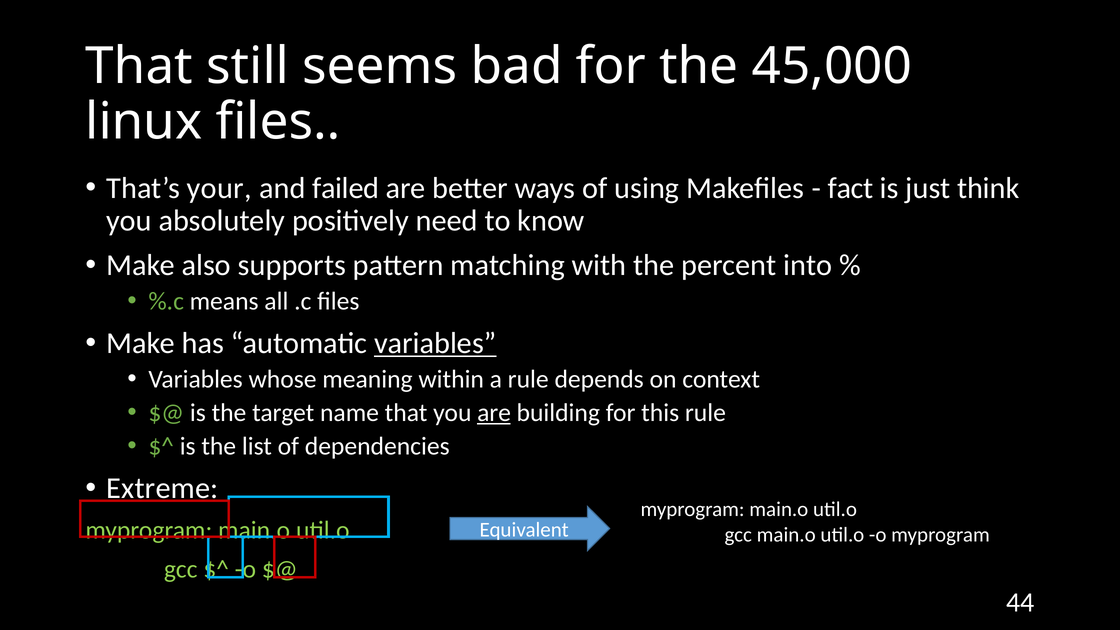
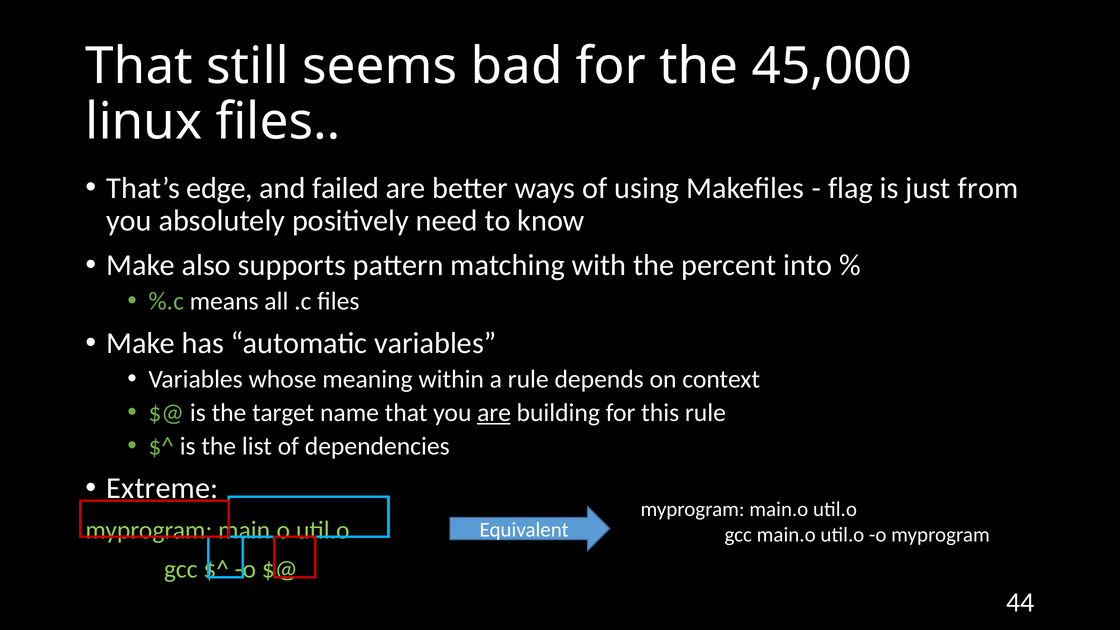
your: your -> edge
fact: fact -> flag
think: think -> from
variables at (435, 343) underline: present -> none
